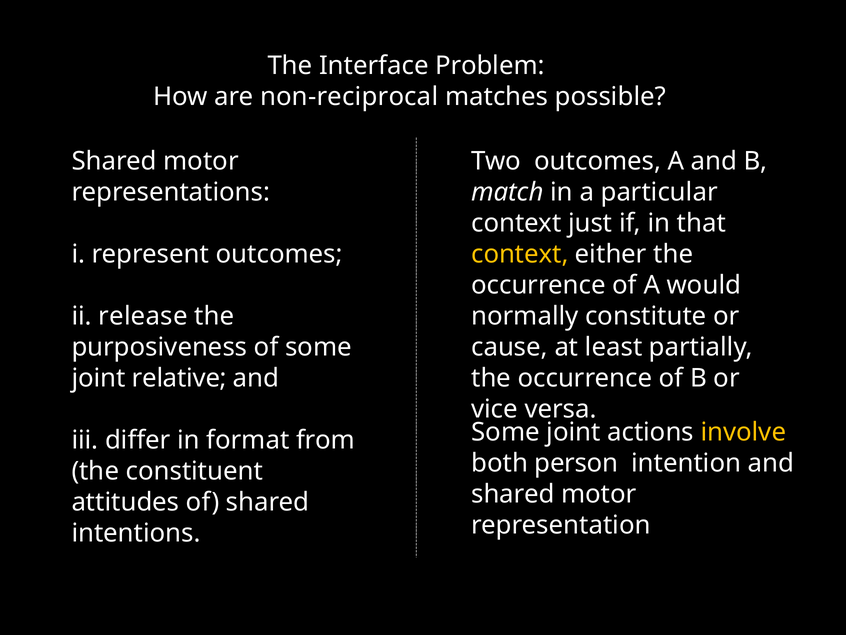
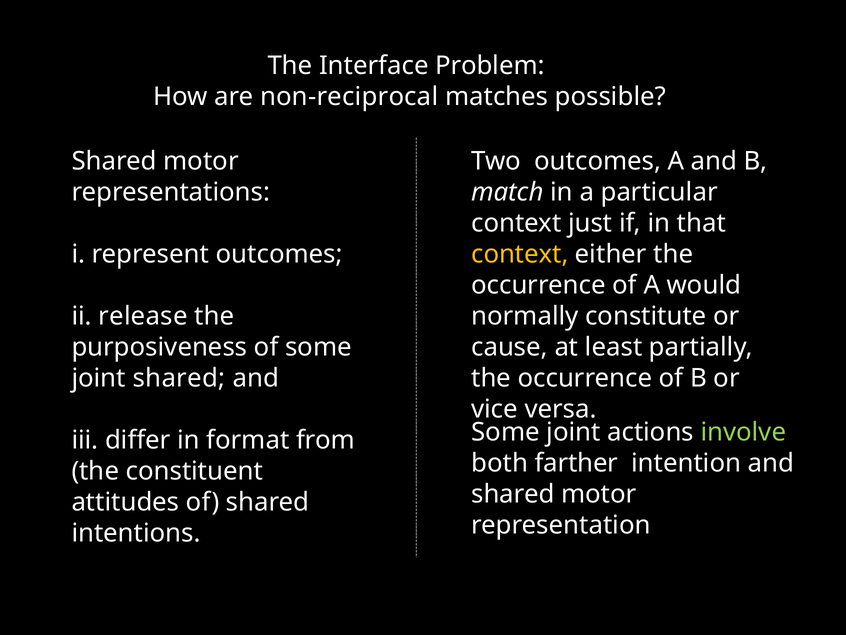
joint relative: relative -> shared
involve colour: yellow -> light green
person: person -> farther
